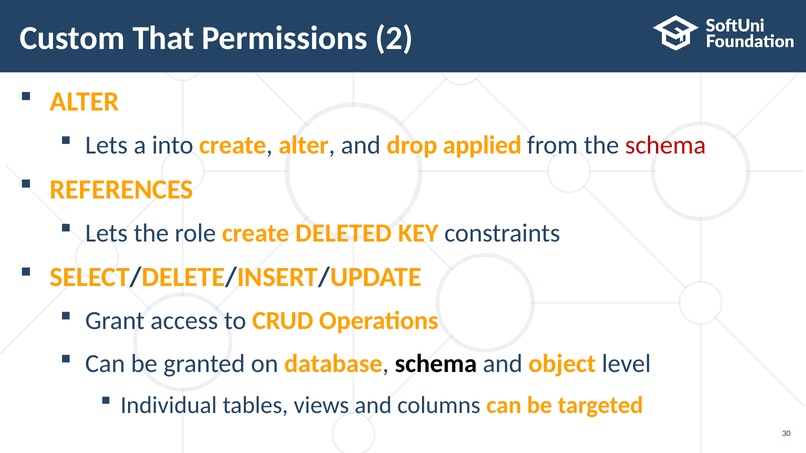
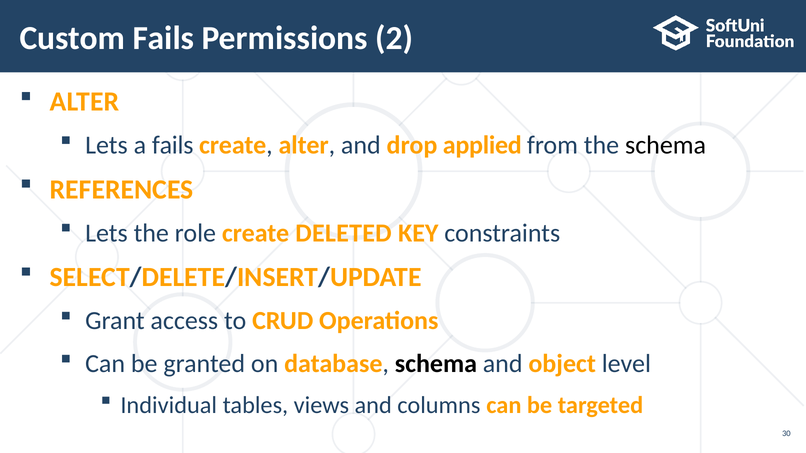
Custom That: That -> Fails
a into: into -> fails
schema at (666, 145) colour: red -> black
